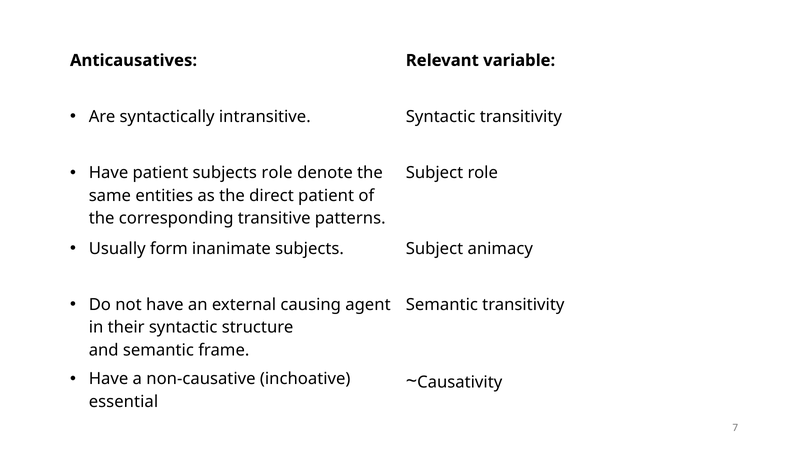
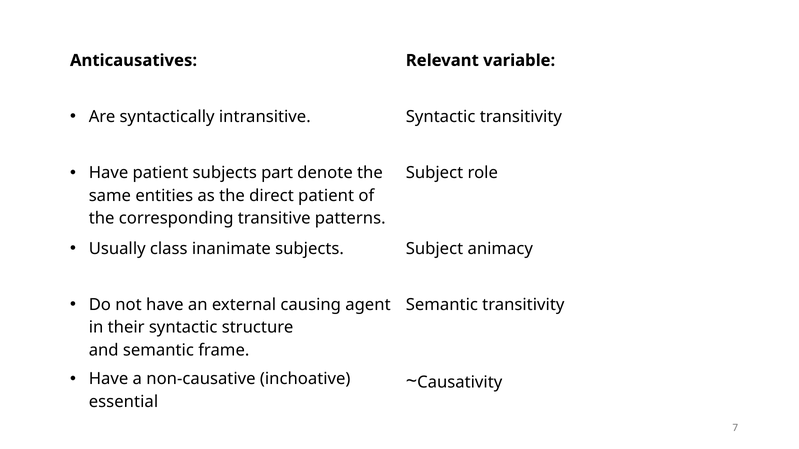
subjects role: role -> part
form: form -> class
